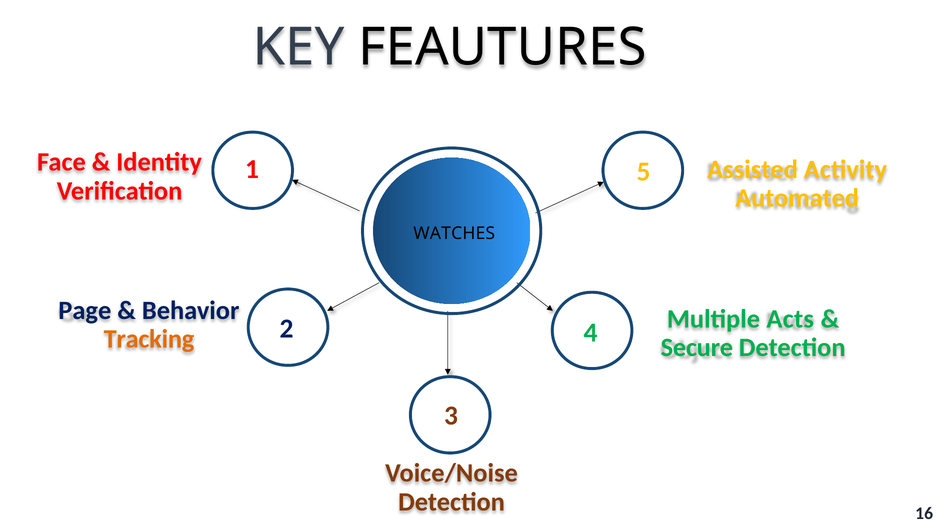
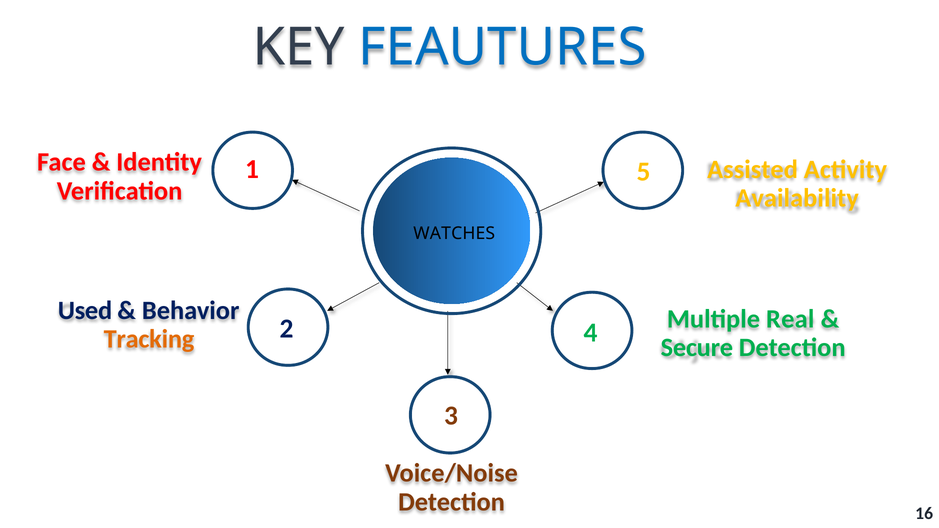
FEAUTURES colour: black -> blue
Automated: Automated -> Availability
Page: Page -> Used
Acts: Acts -> Real
